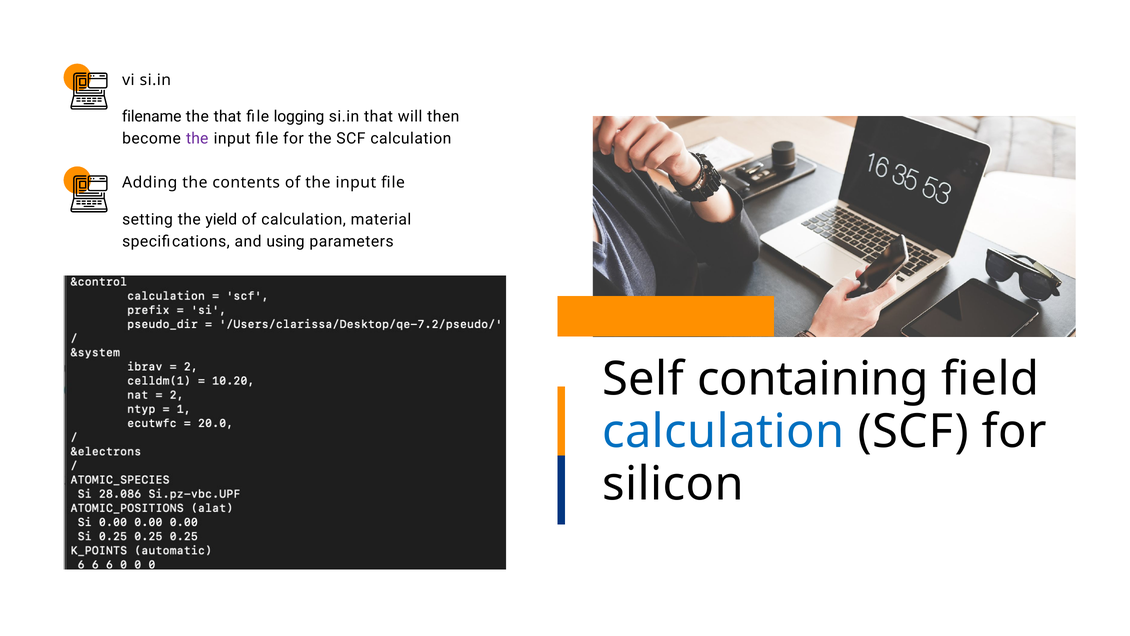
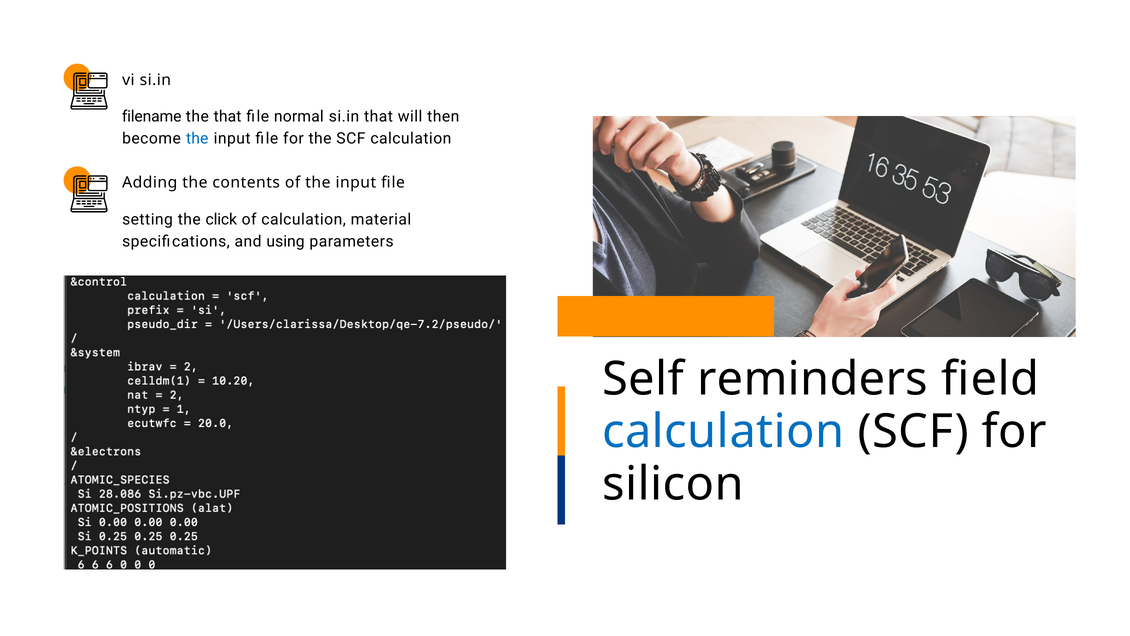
logging: logging -> normal
the at (197, 139) colour: purple -> blue
yield: yield -> click
containing: containing -> reminders
